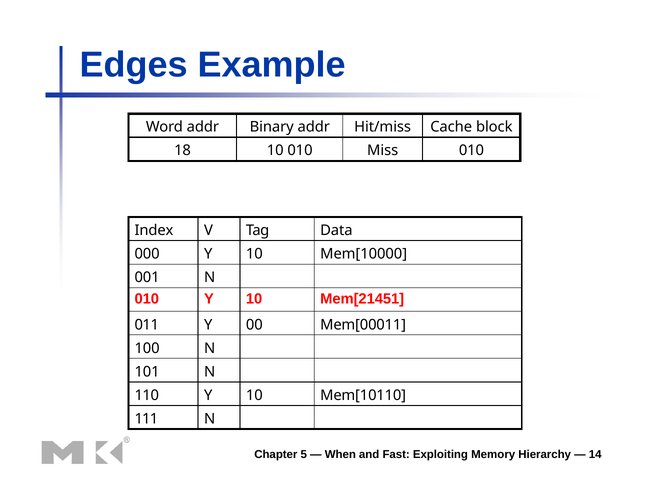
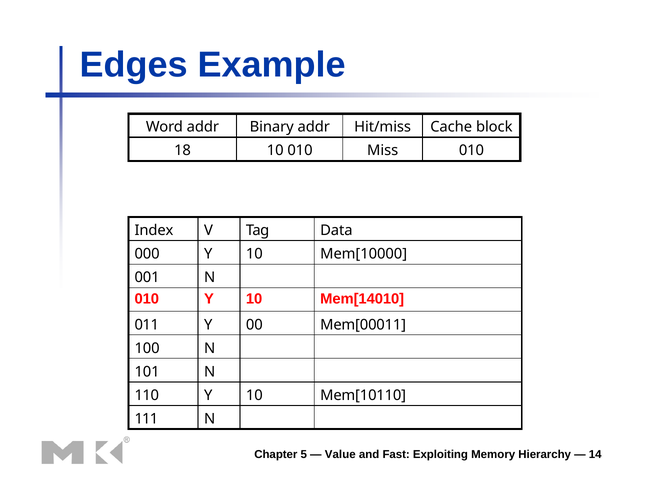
Mem[21451: Mem[21451 -> Mem[14010
When: When -> Value
